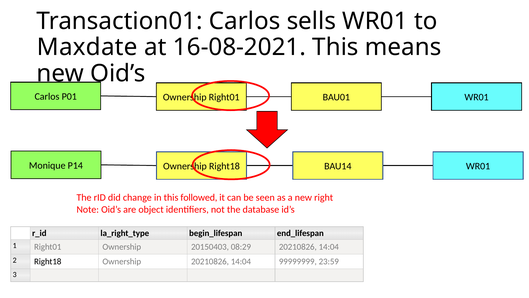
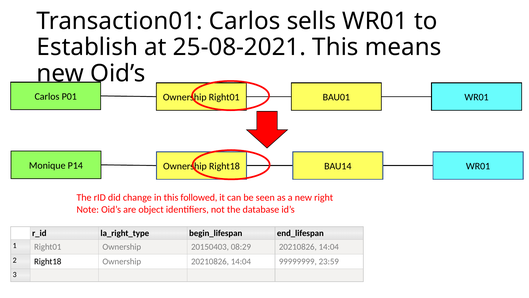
Maxdate: Maxdate -> Establish
16-08-2021: 16-08-2021 -> 25-08-2021
